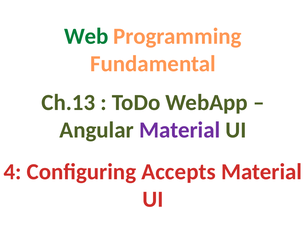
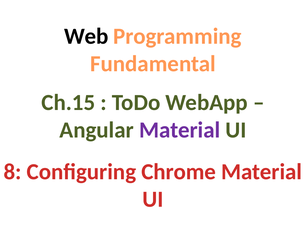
Web colour: green -> black
Ch.13: Ch.13 -> Ch.15
4: 4 -> 8
Accepts: Accepts -> Chrome
